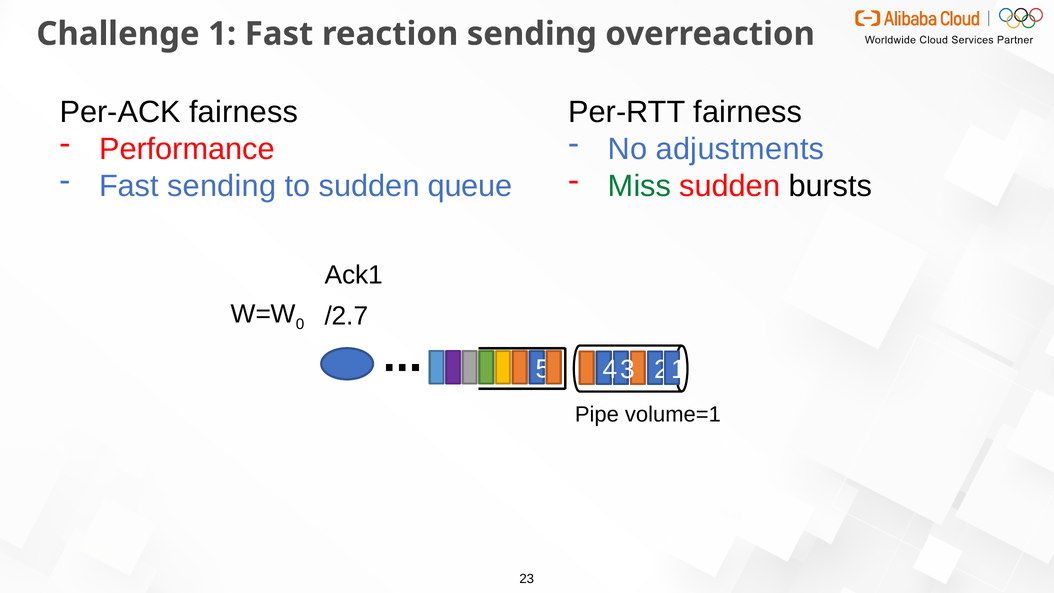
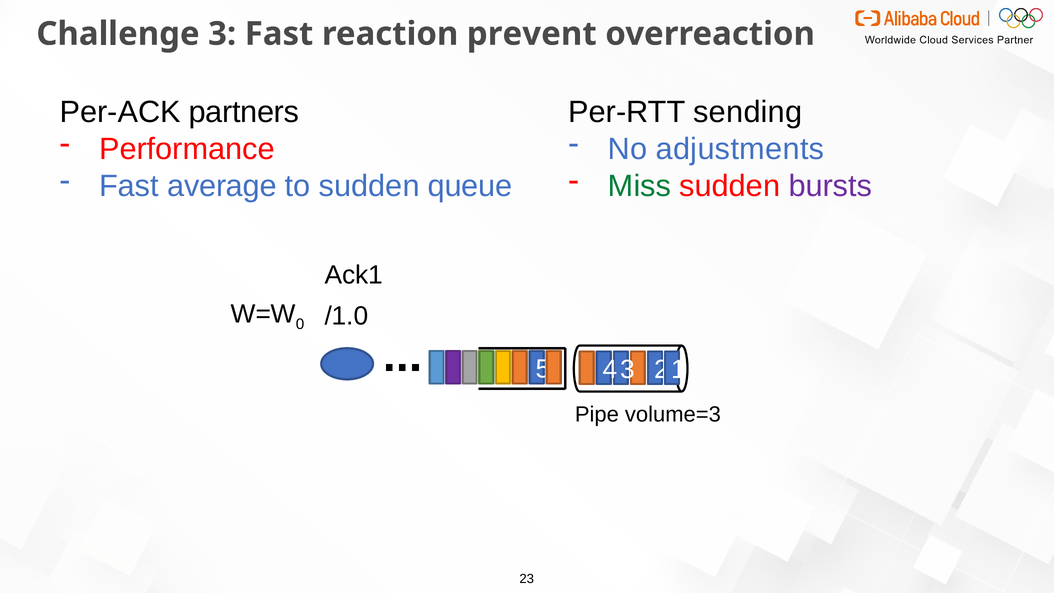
Challenge 1: 1 -> 3
reaction sending: sending -> prevent
Per-ACK fairness: fairness -> partners
Per-RTT fairness: fairness -> sending
Fast sending: sending -> average
bursts colour: black -> purple
/2.7: /2.7 -> /1.0
volume=1: volume=1 -> volume=3
